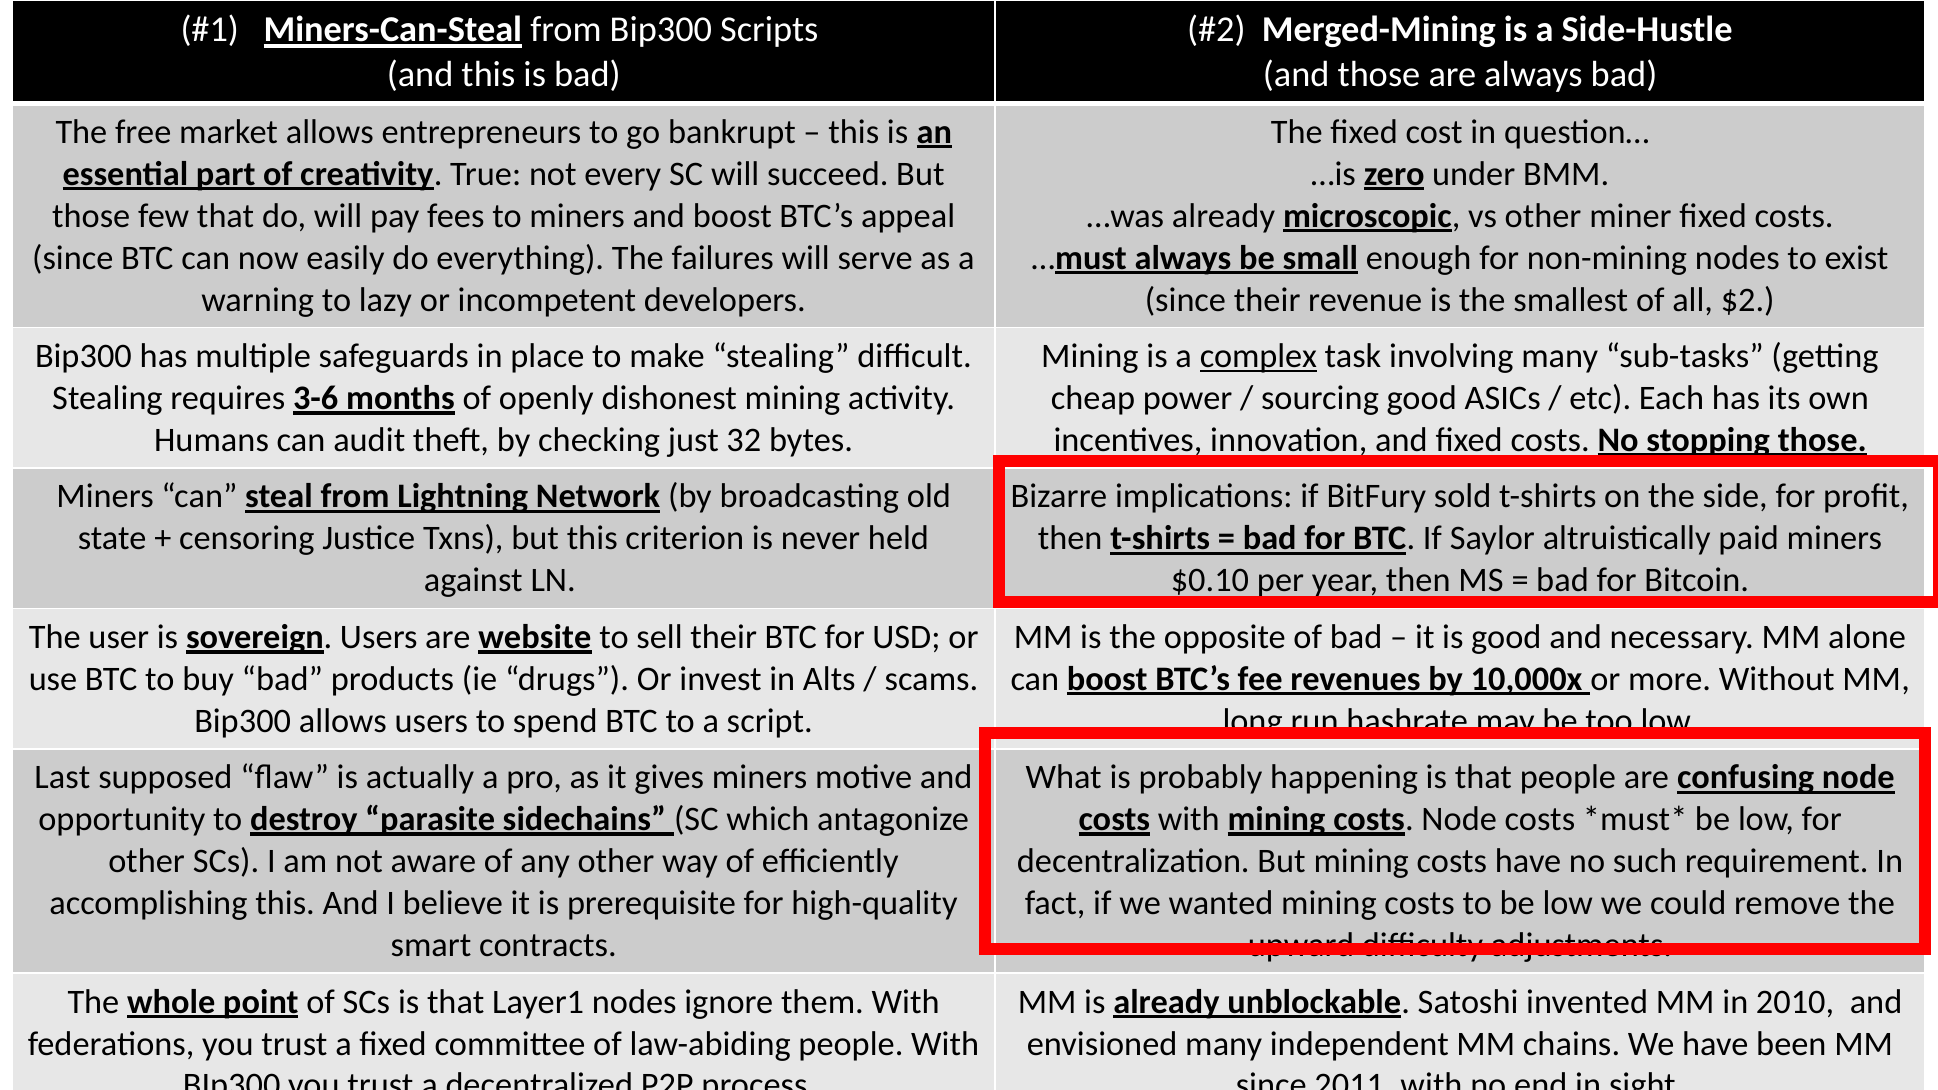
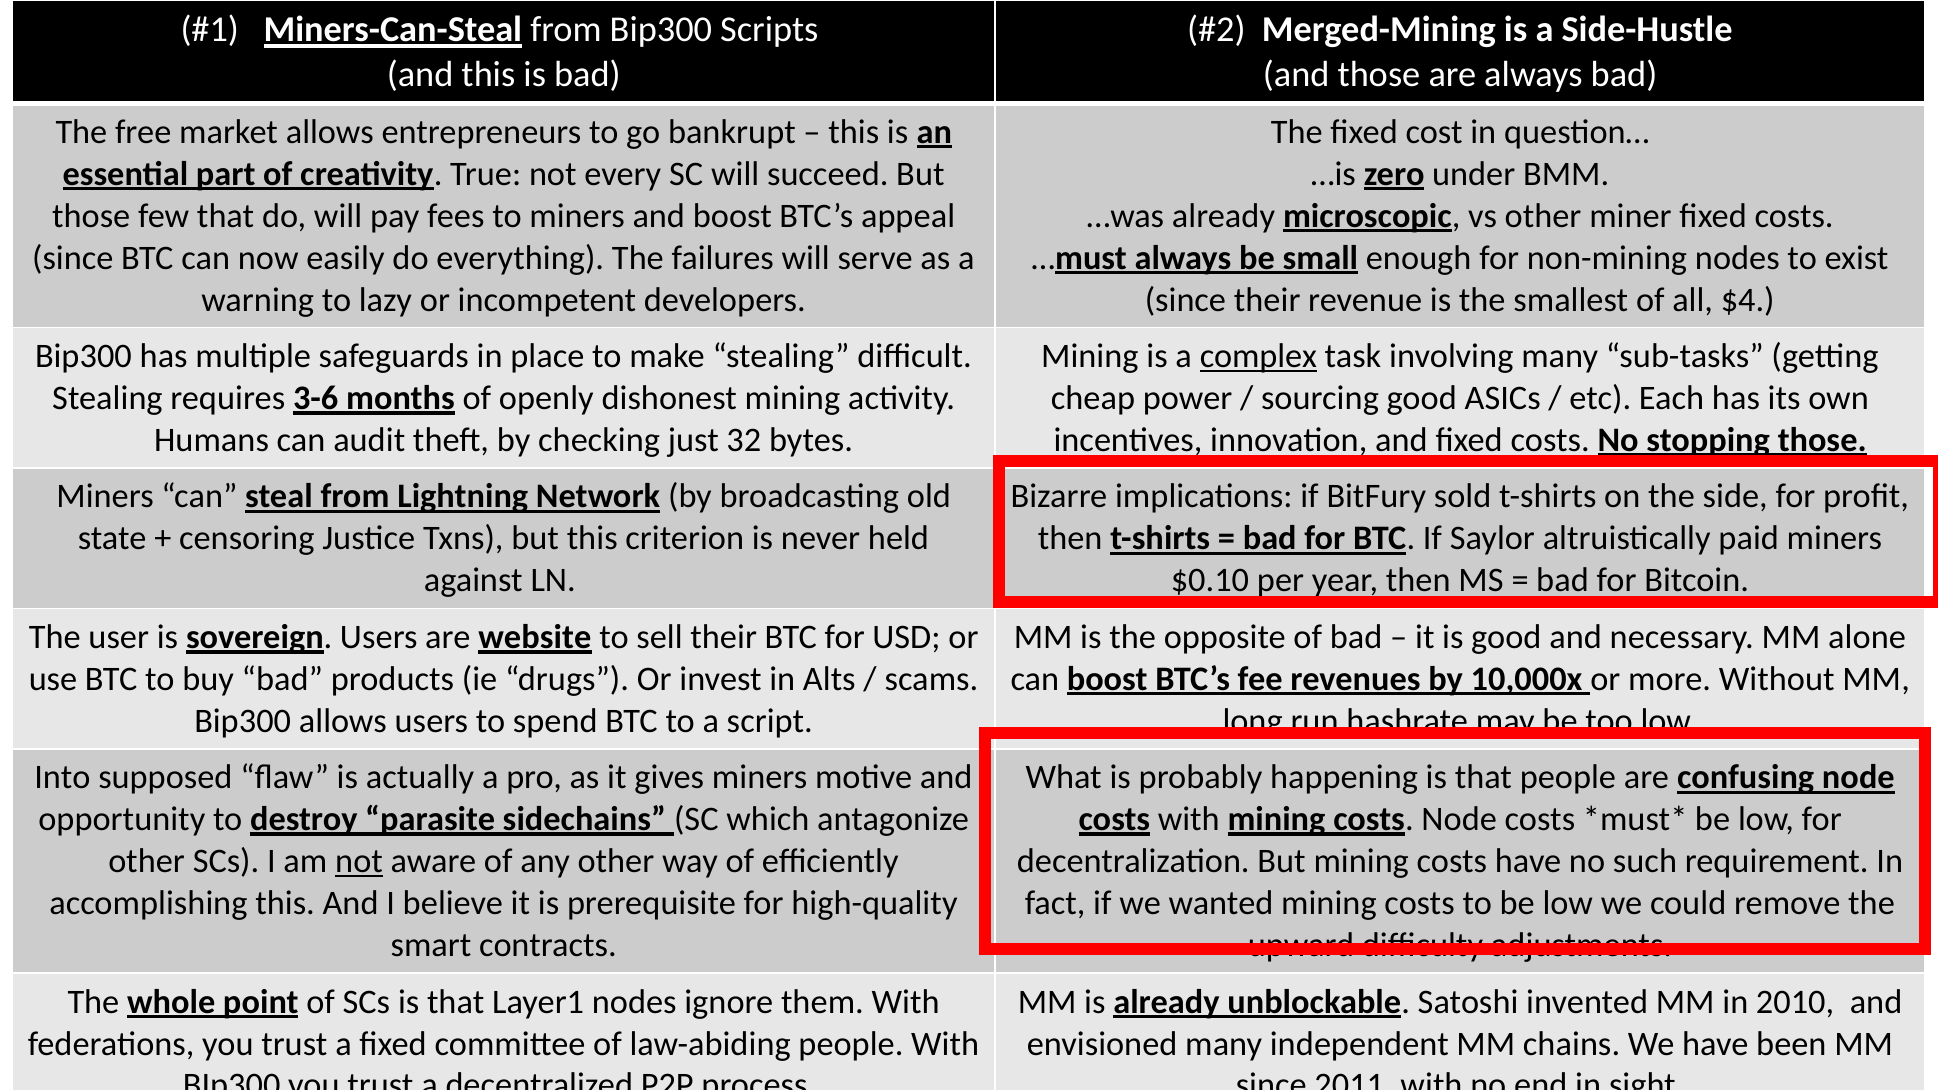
$2: $2 -> $4
Last: Last -> Into
not at (359, 861) underline: none -> present
